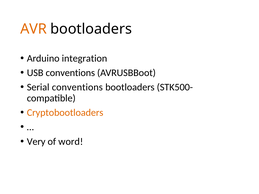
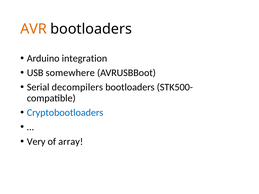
USB conventions: conventions -> somewhere
Serial conventions: conventions -> decompilers
Cryptobootloaders colour: orange -> blue
word: word -> array
